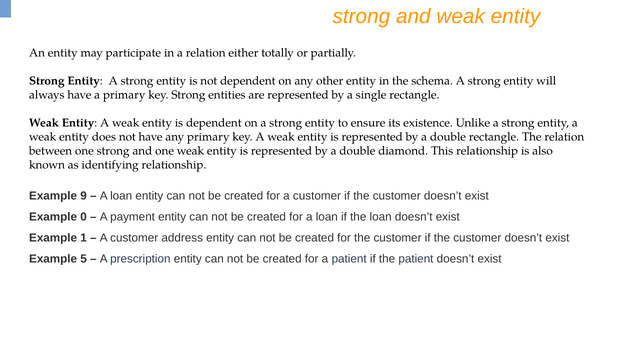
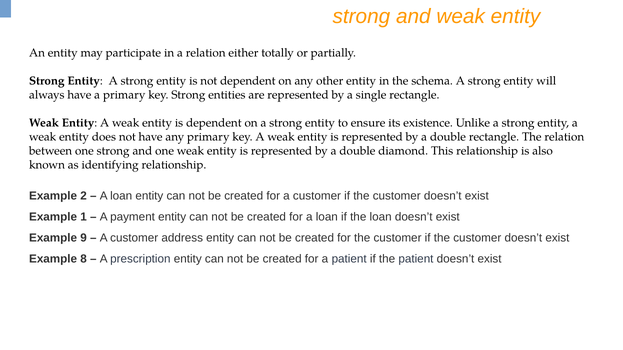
9: 9 -> 2
0: 0 -> 1
1: 1 -> 9
5: 5 -> 8
